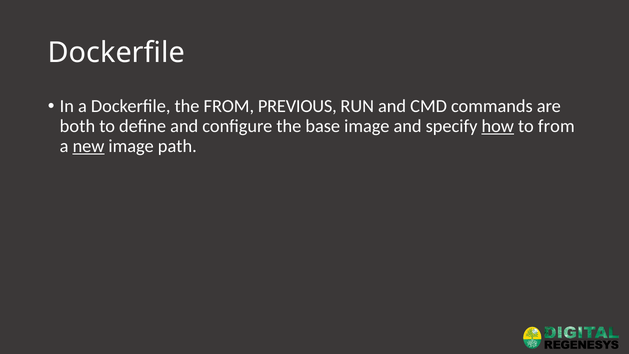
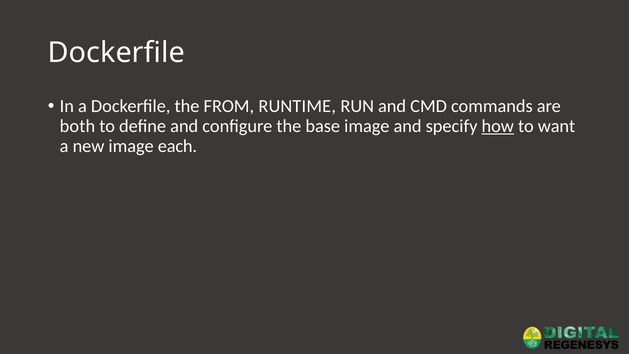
PREVIOUS: PREVIOUS -> RUNTIME
to from: from -> want
new underline: present -> none
path: path -> each
